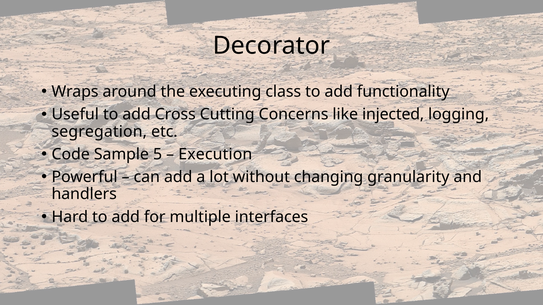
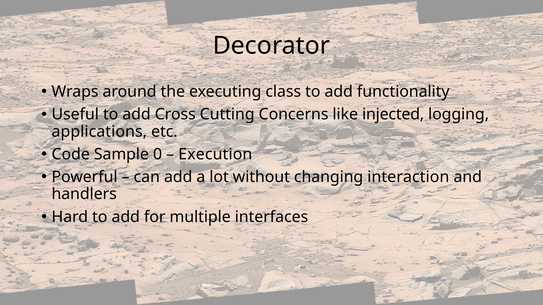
segregation: segregation -> applications
5: 5 -> 0
granularity: granularity -> interaction
